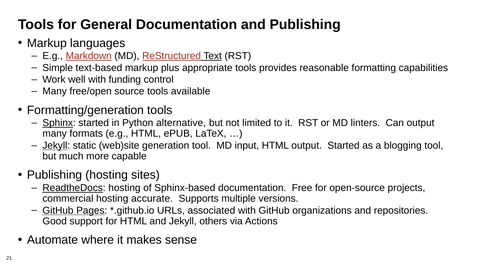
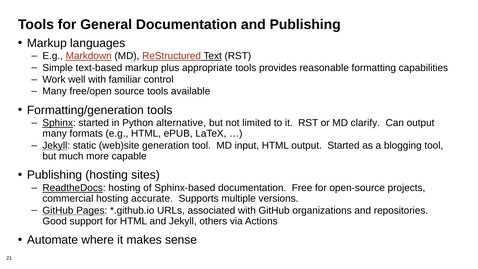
funding: funding -> familiar
linters: linters -> clarify
